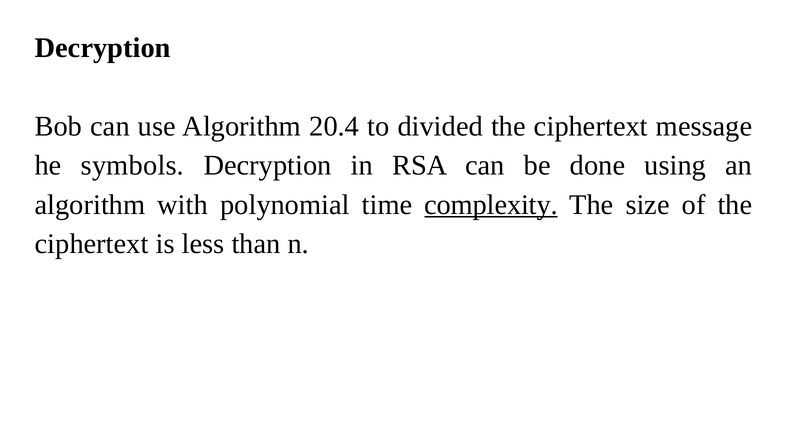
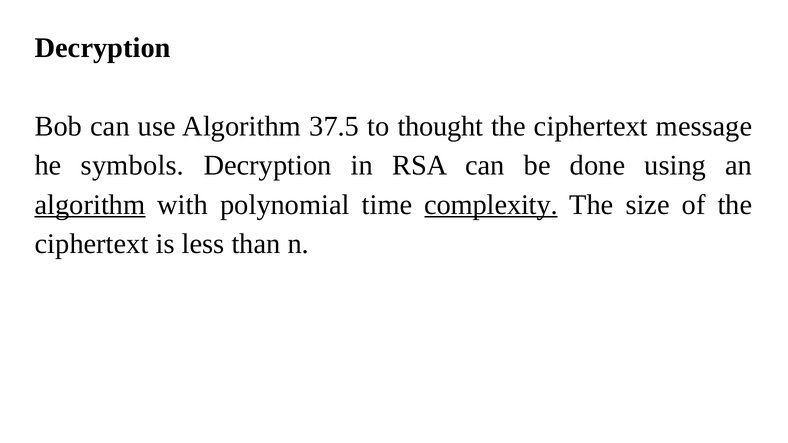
20.4: 20.4 -> 37.5
divided: divided -> thought
algorithm at (90, 205) underline: none -> present
